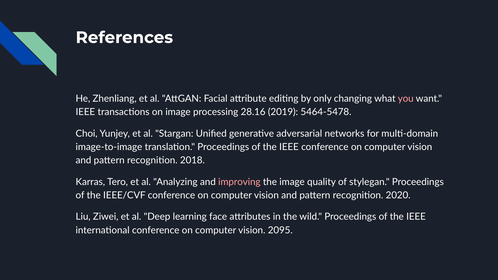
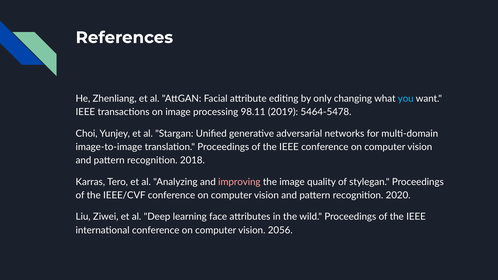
you colour: pink -> light blue
28.16: 28.16 -> 98.11
2095: 2095 -> 2056
